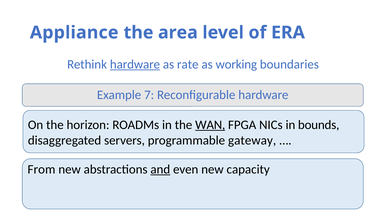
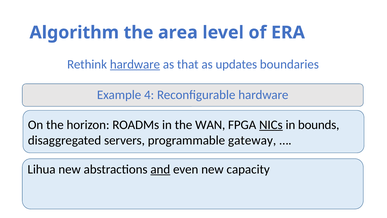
Appliance: Appliance -> Algorithm
rate: rate -> that
working: working -> updates
7: 7 -> 4
WAN underline: present -> none
NICs underline: none -> present
From: From -> Lihua
